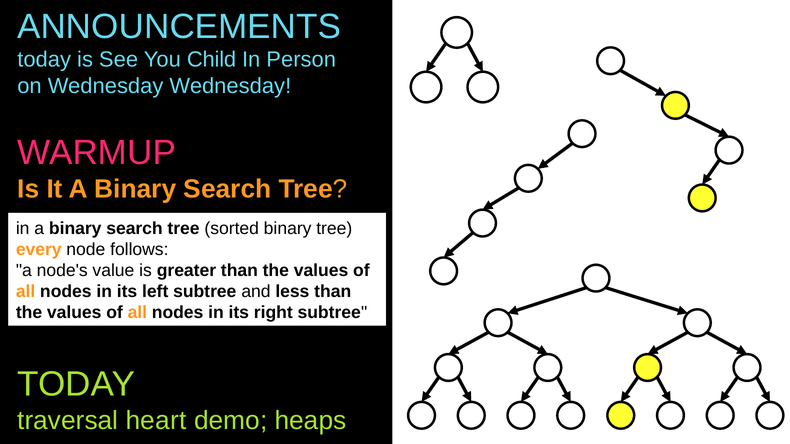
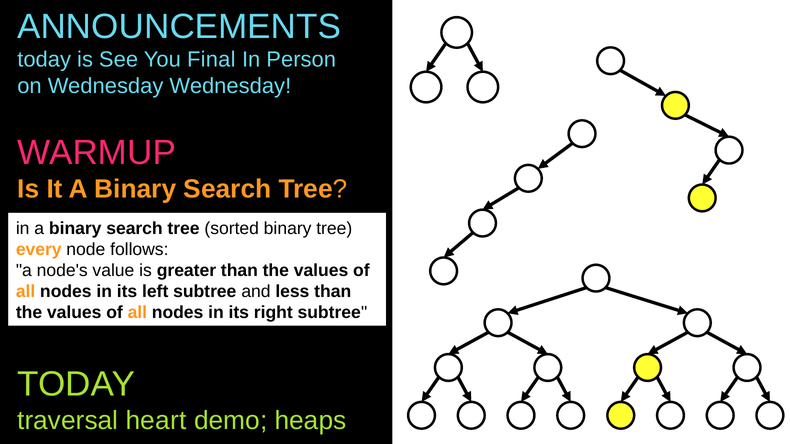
Child: Child -> Final
